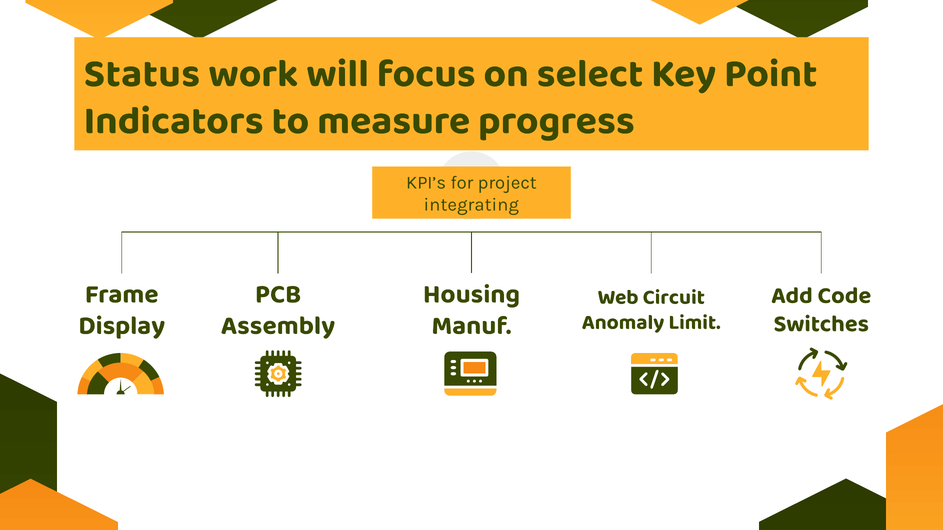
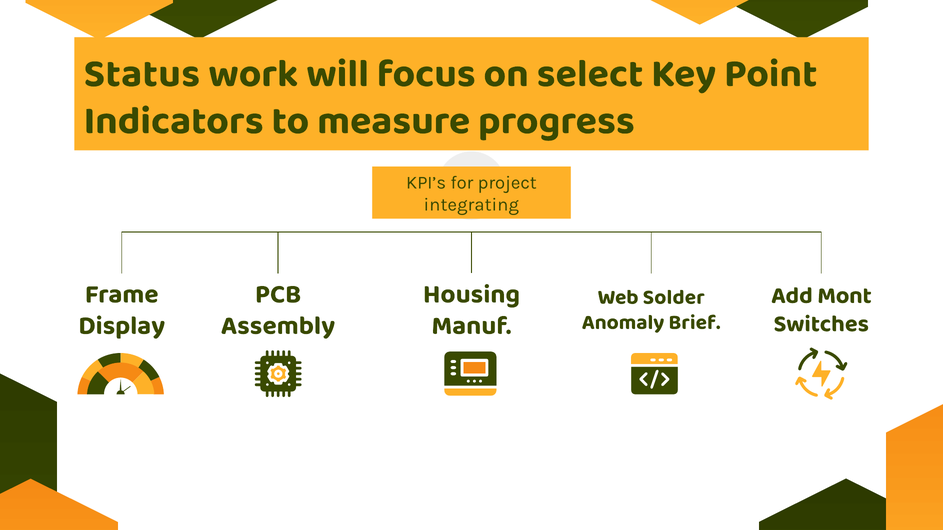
Code: Code -> Mont
Circuit: Circuit -> Solder
Limit: Limit -> Brief
